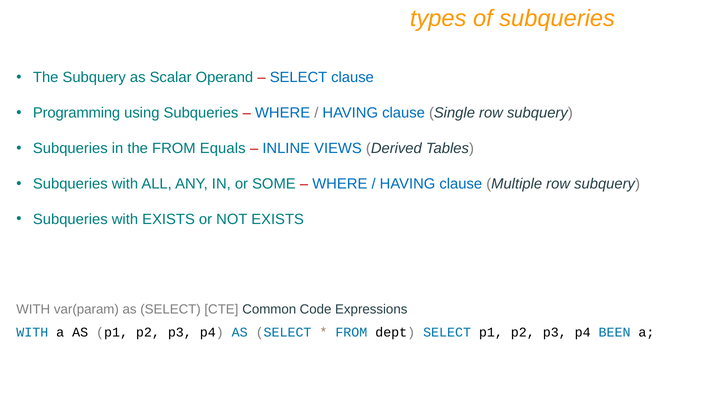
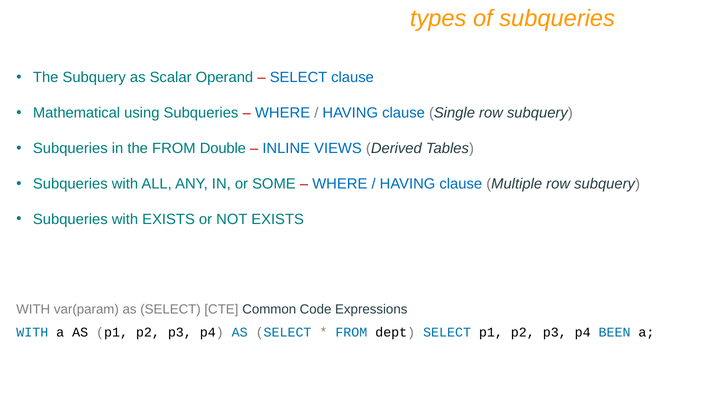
Programming: Programming -> Mathematical
Equals: Equals -> Double
